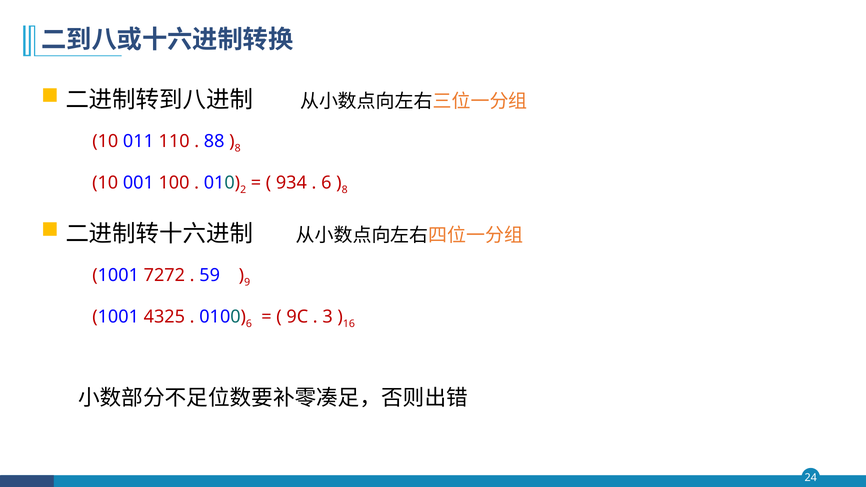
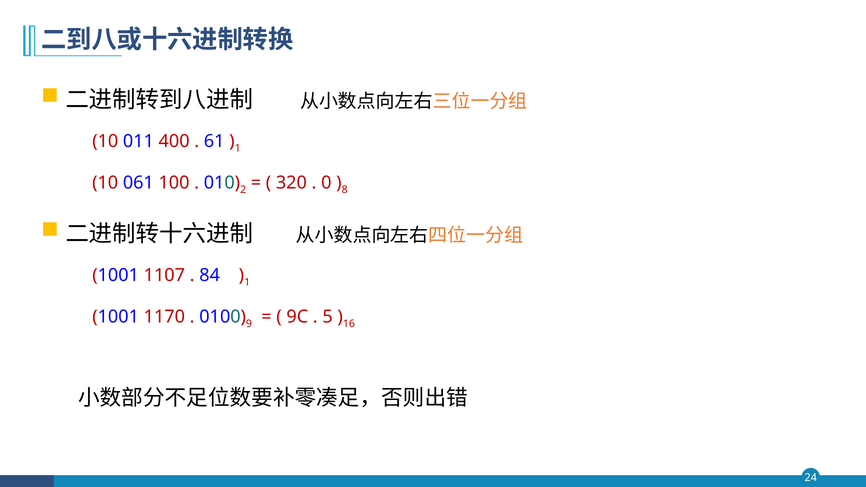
110: 110 -> 400
88: 88 -> 61
8 at (238, 148): 8 -> 1
001: 001 -> 061
934: 934 -> 320
6 at (326, 183): 6 -> 0
7272: 7272 -> 1107
59: 59 -> 84
9 at (247, 282): 9 -> 1
4325: 4325 -> 1170
6 at (249, 324): 6 -> 9
3: 3 -> 5
